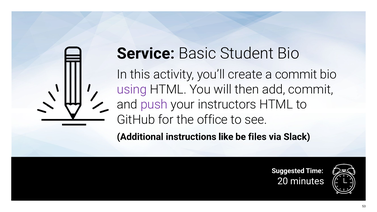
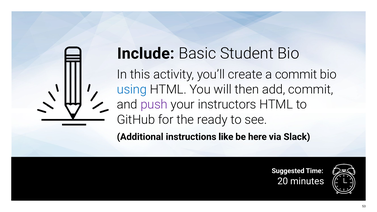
Service: Service -> Include
using colour: purple -> blue
office: office -> ready
files: files -> here
